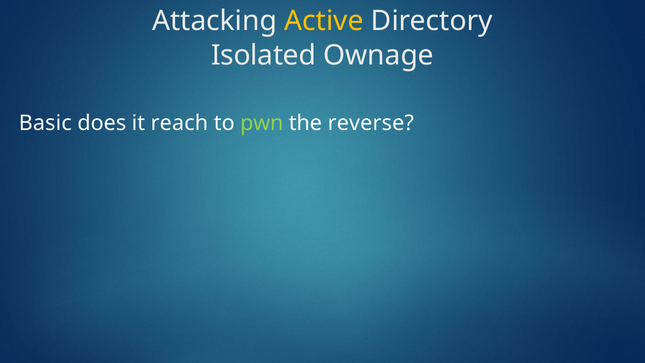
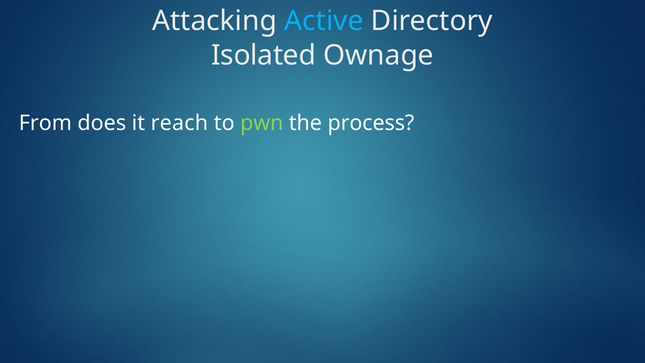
Active colour: yellow -> light blue
Basic: Basic -> From
reverse: reverse -> process
